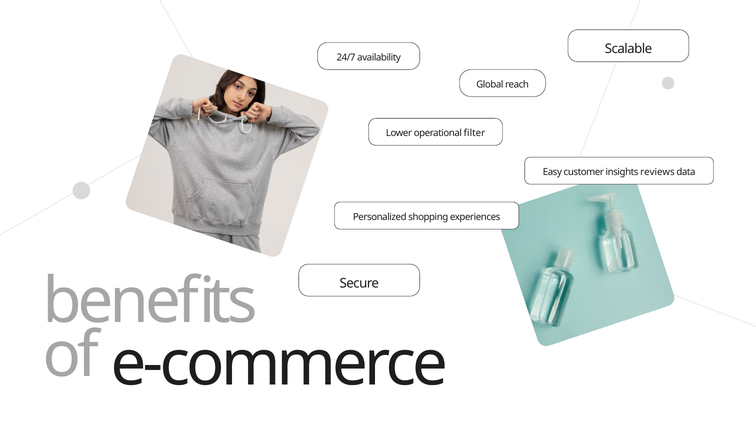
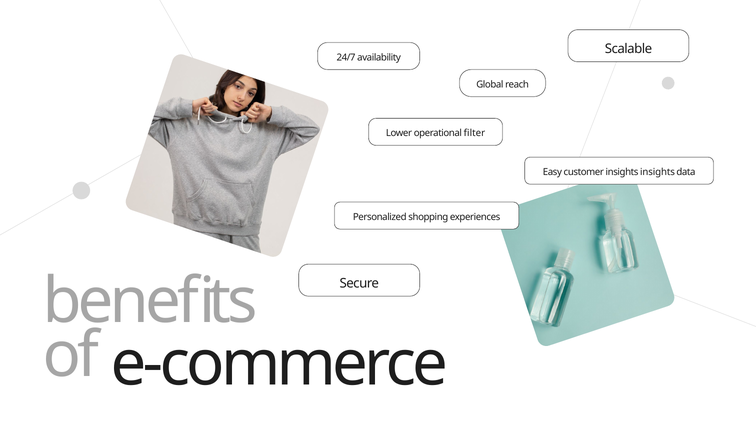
insights reviews: reviews -> insights
